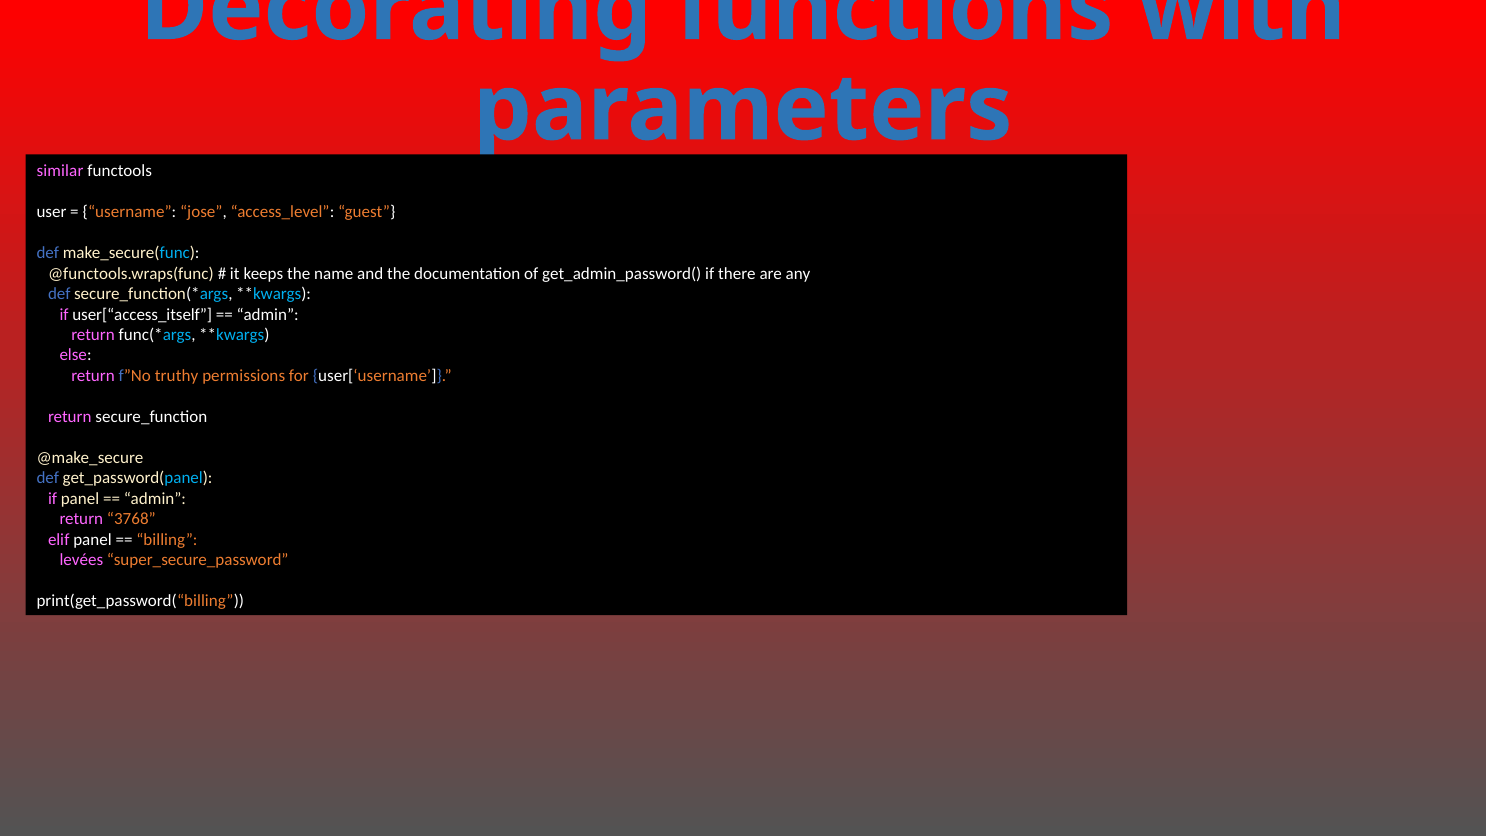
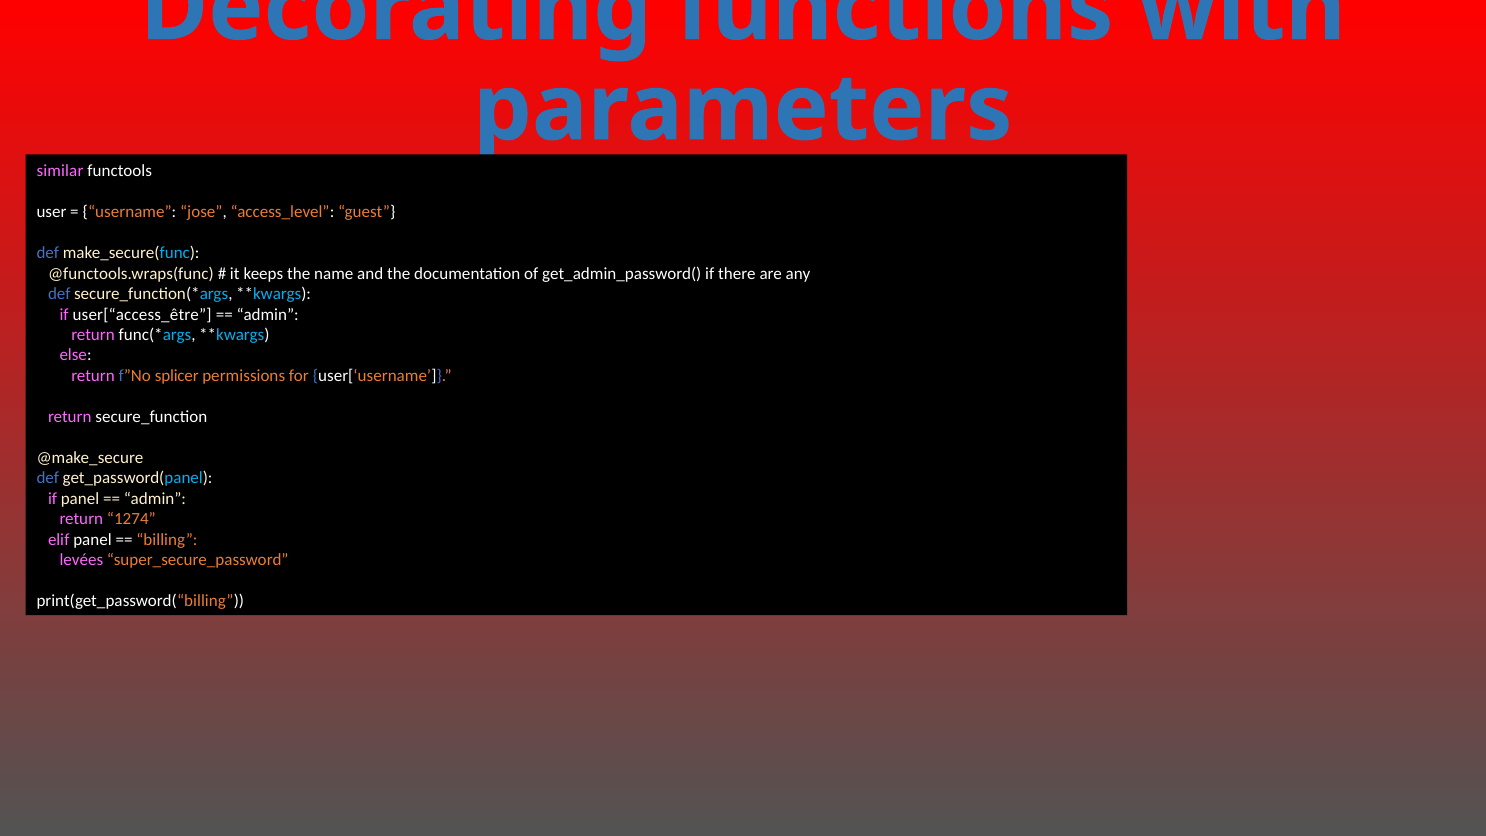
user[“access_itself: user[“access_itself -> user[“access_être
truthy: truthy -> splicer
3768: 3768 -> 1274
